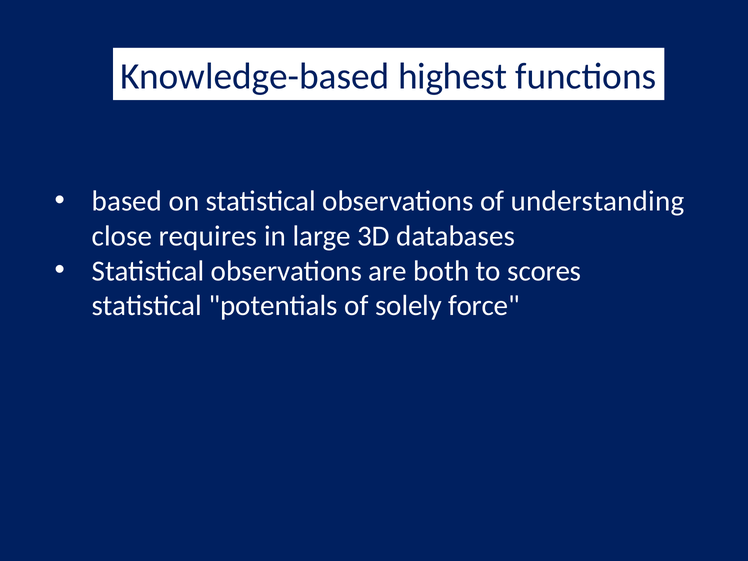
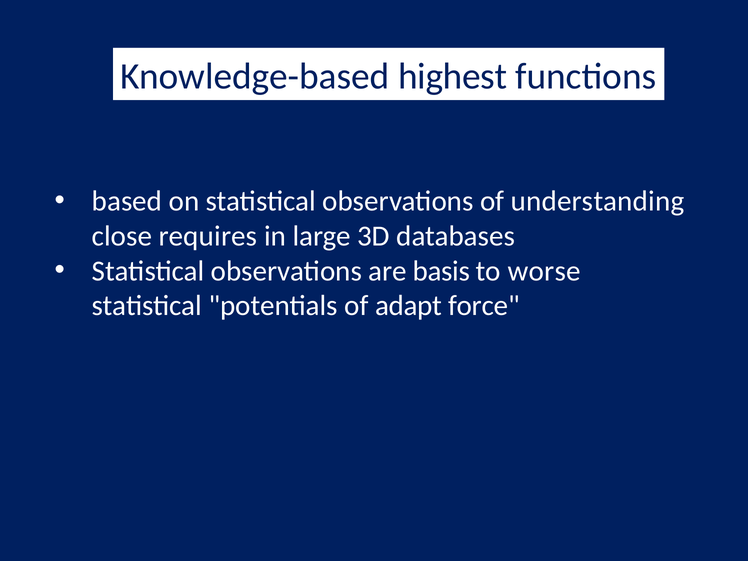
both: both -> basis
scores: scores -> worse
solely: solely -> adapt
